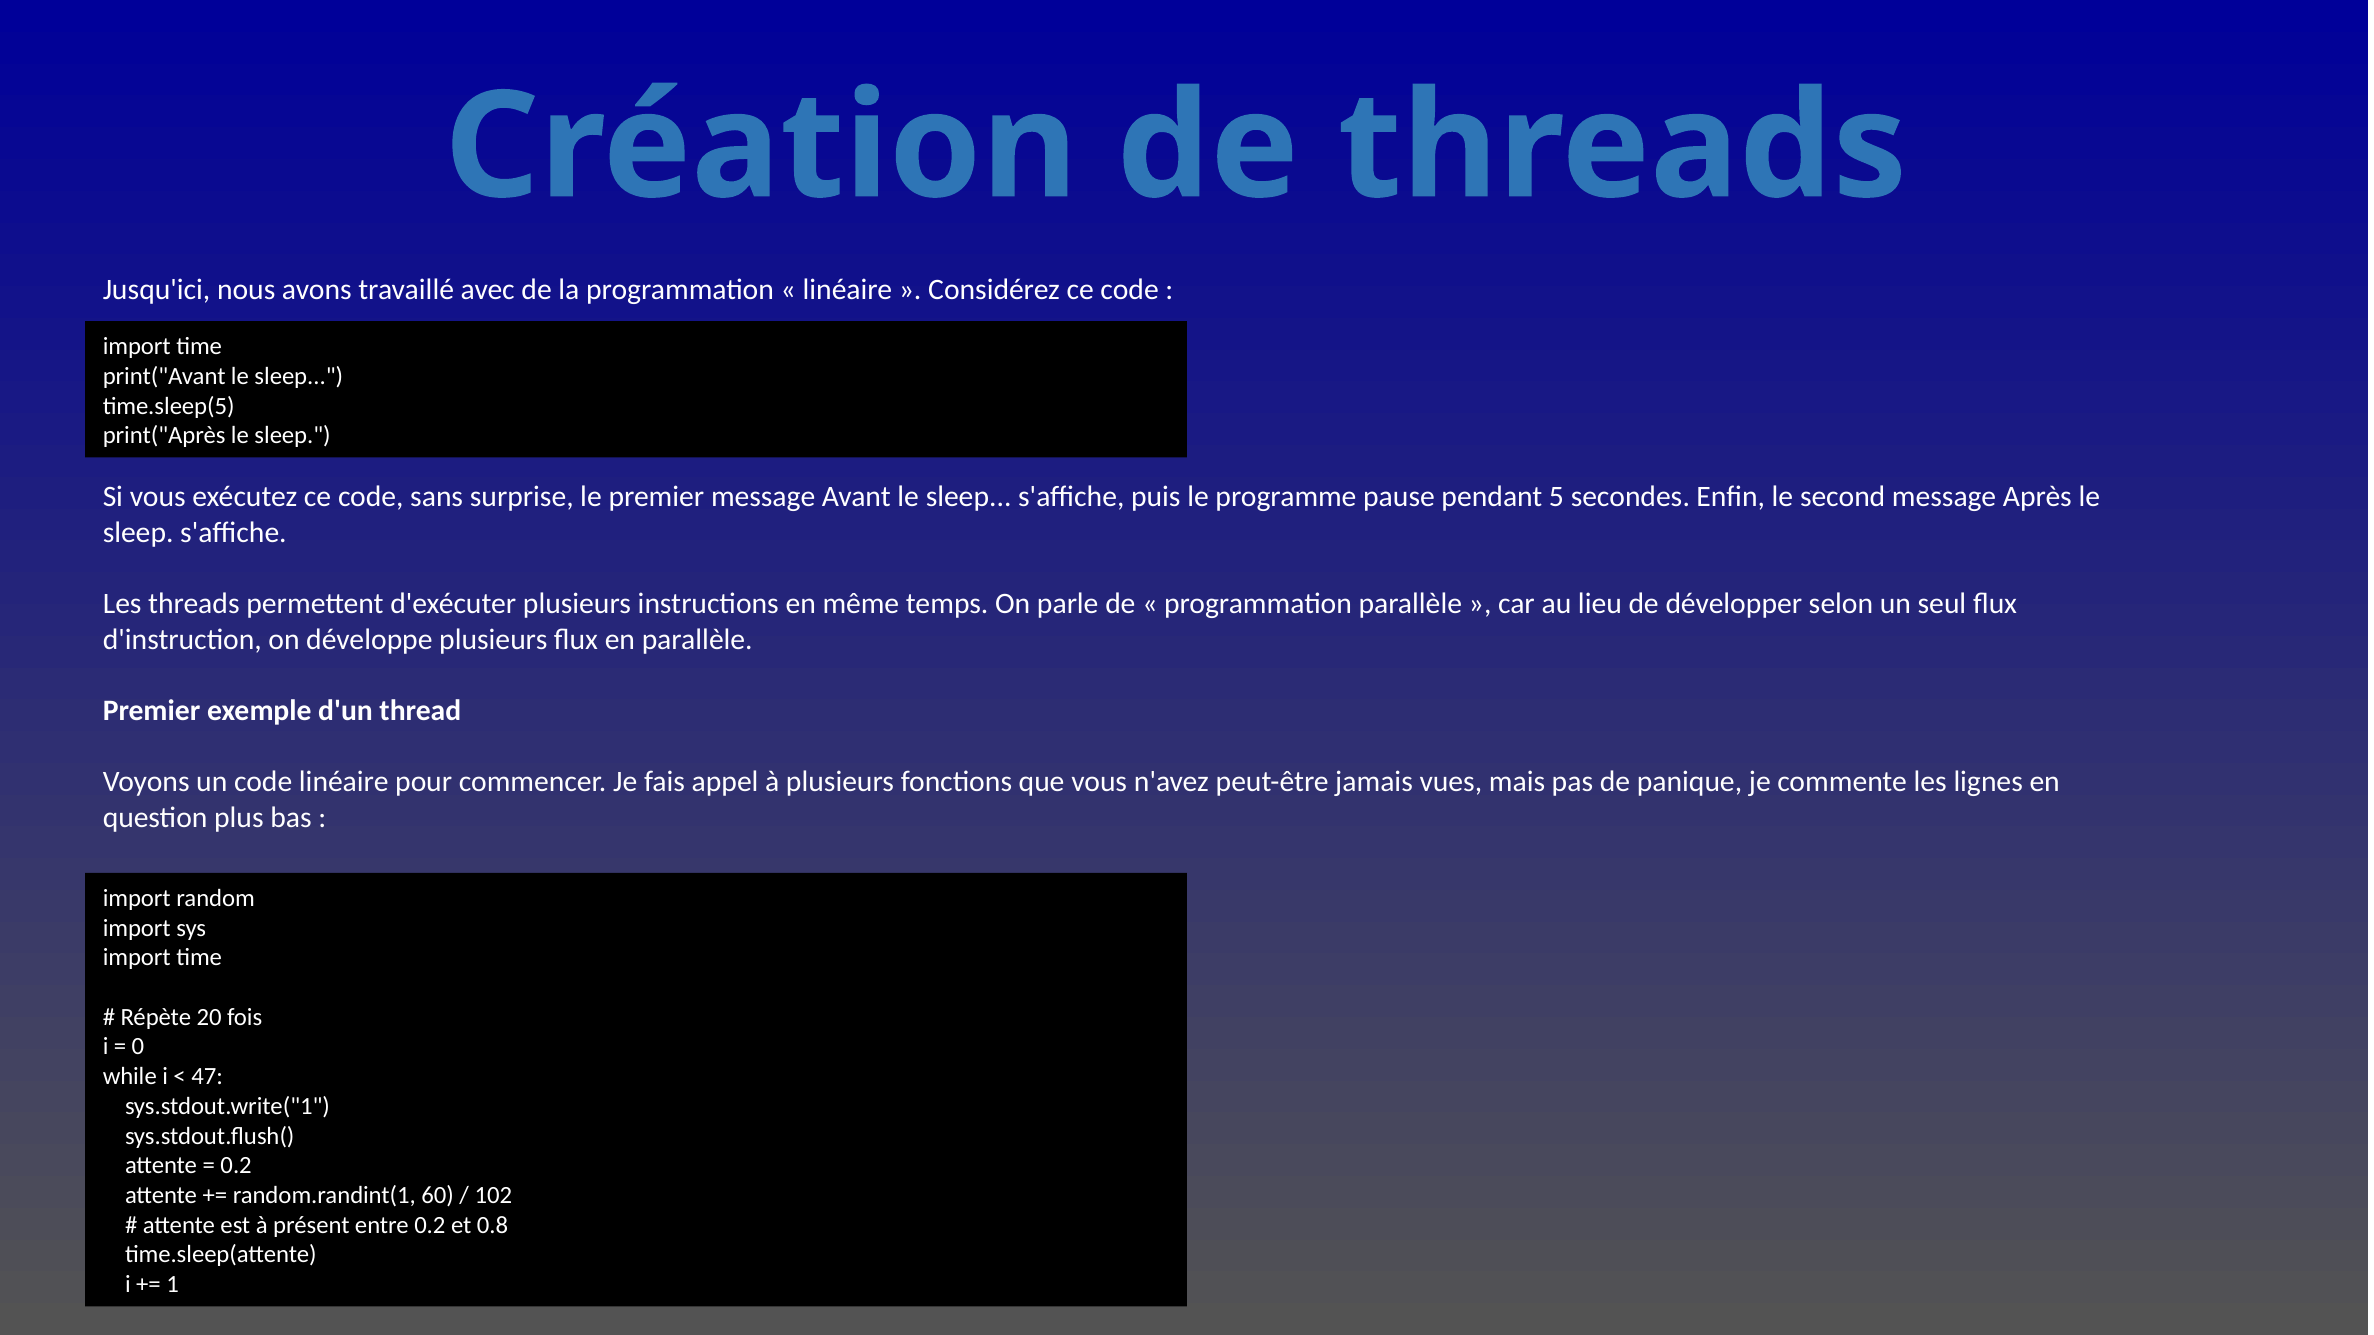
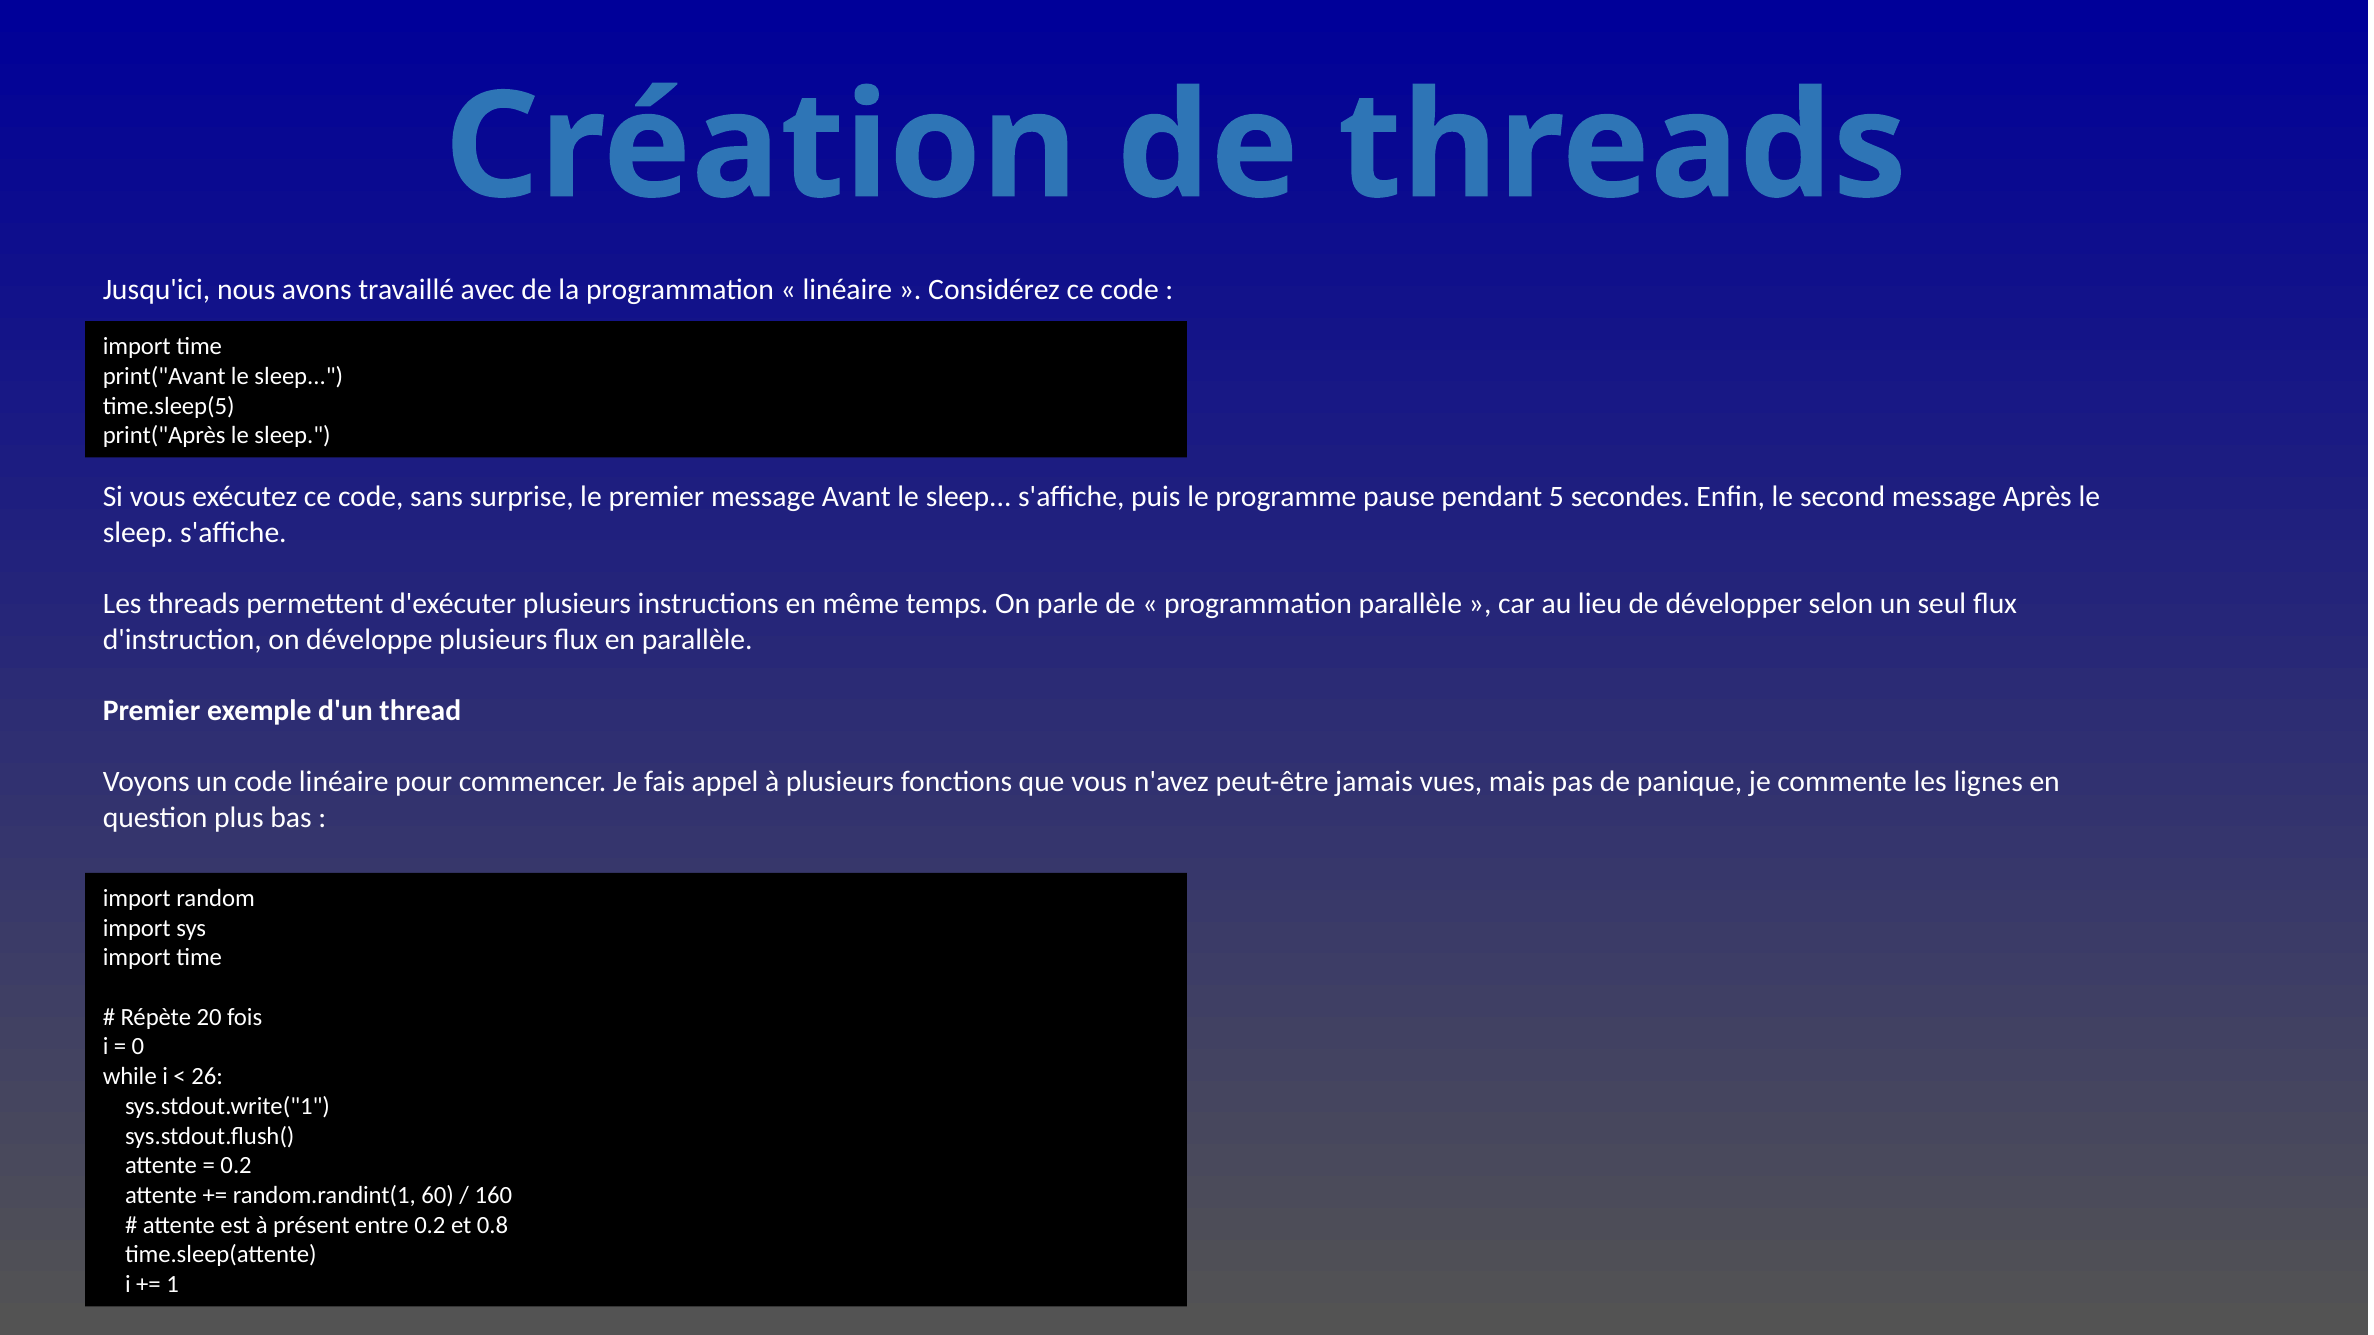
47: 47 -> 26
102: 102 -> 160
